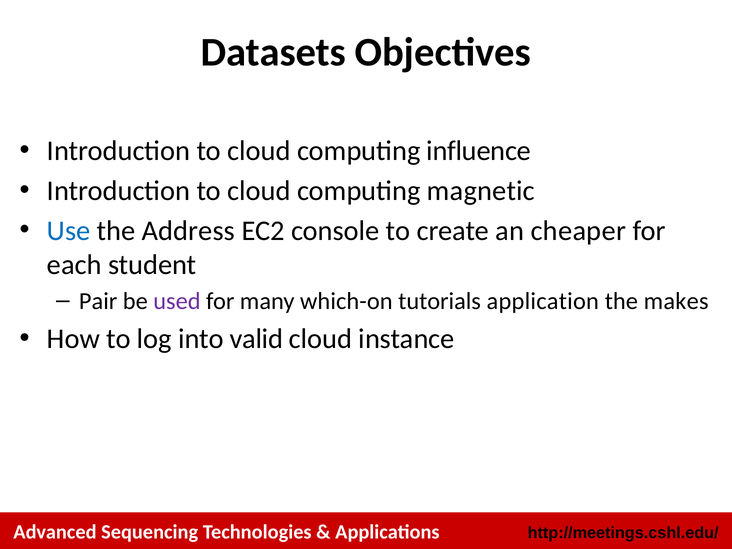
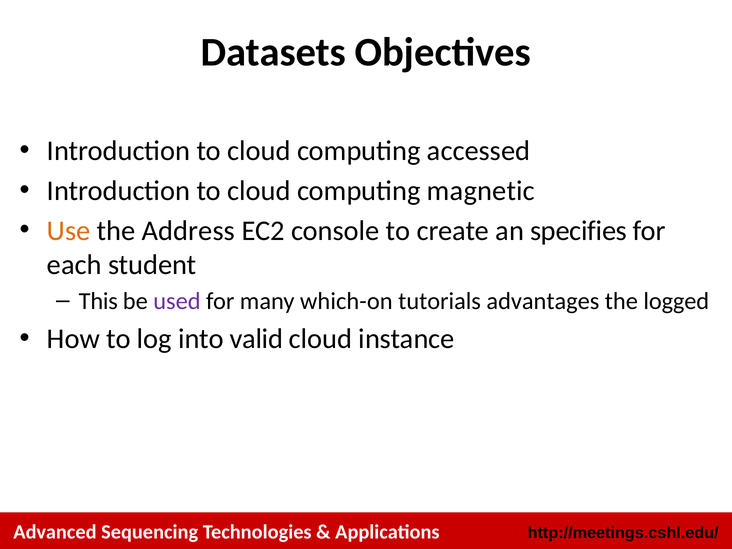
influence: influence -> accessed
Use colour: blue -> orange
cheaper: cheaper -> specifies
Pair: Pair -> This
application: application -> advantages
makes: makes -> logged
